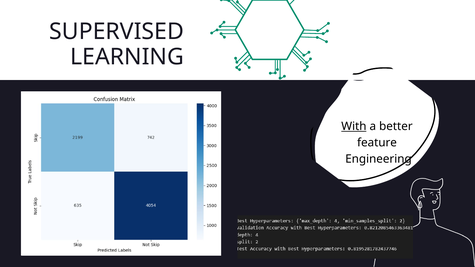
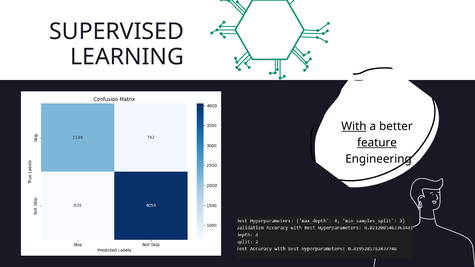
feature underline: none -> present
